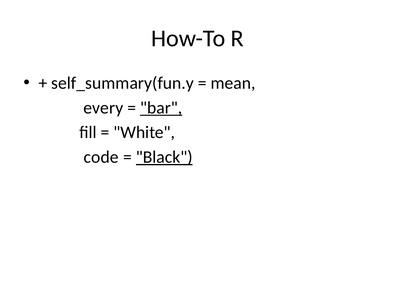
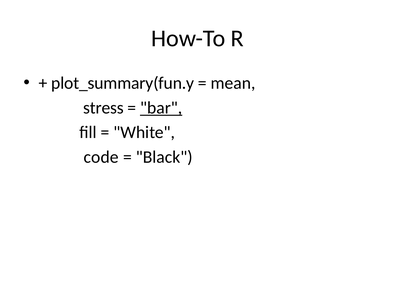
self_summary(fun.y: self_summary(fun.y -> plot_summary(fun.y
every: every -> stress
Black underline: present -> none
